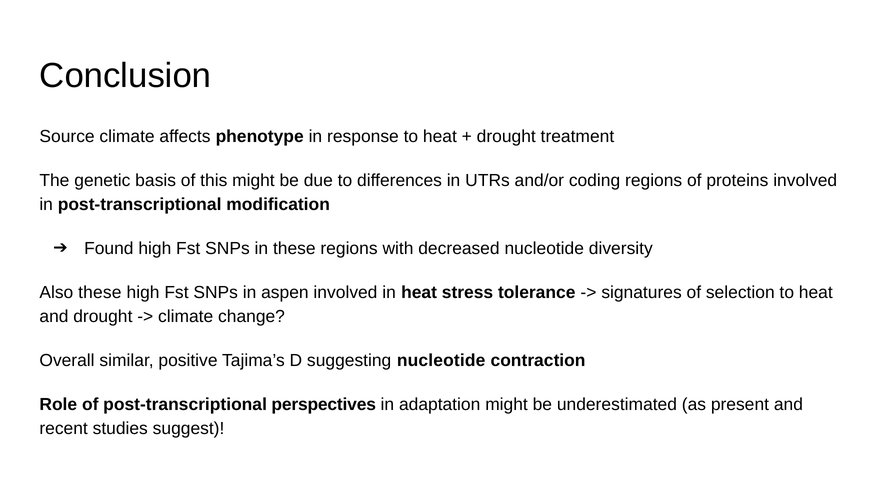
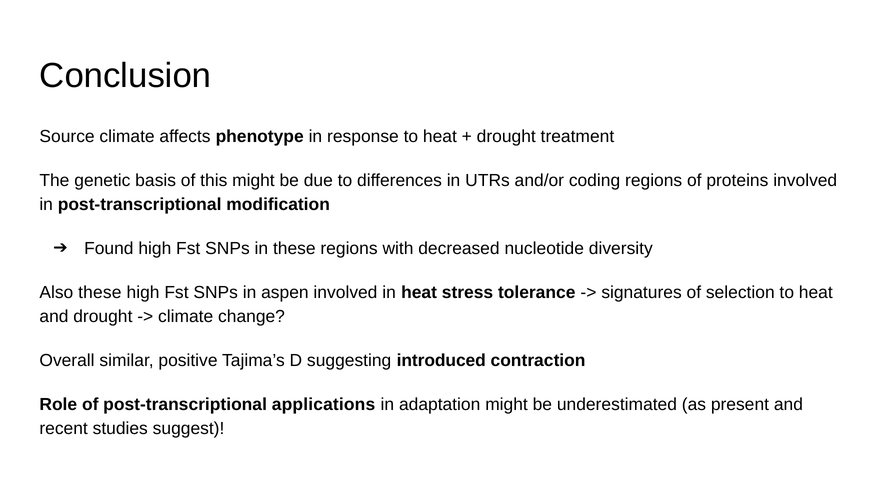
suggesting nucleotide: nucleotide -> introduced
perspectives: perspectives -> applications
